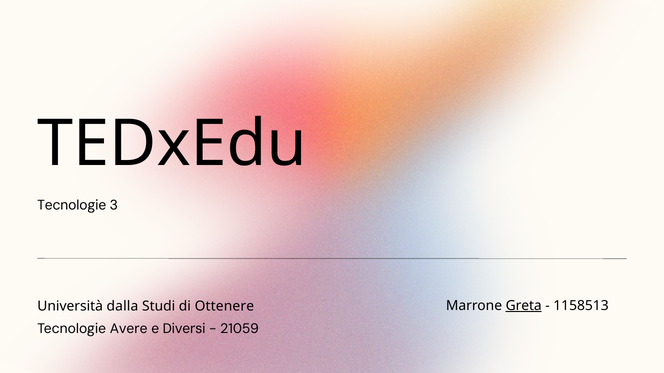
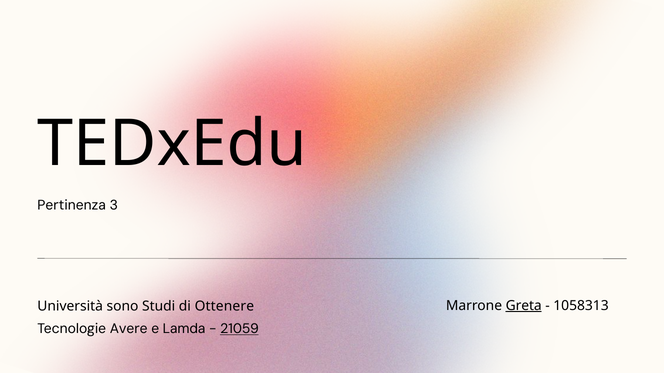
Tecnologie at (72, 205): Tecnologie -> Pertinenza
dalla: dalla -> sono
1158513: 1158513 -> 1058313
Diversi: Diversi -> Lamda
21059 underline: none -> present
